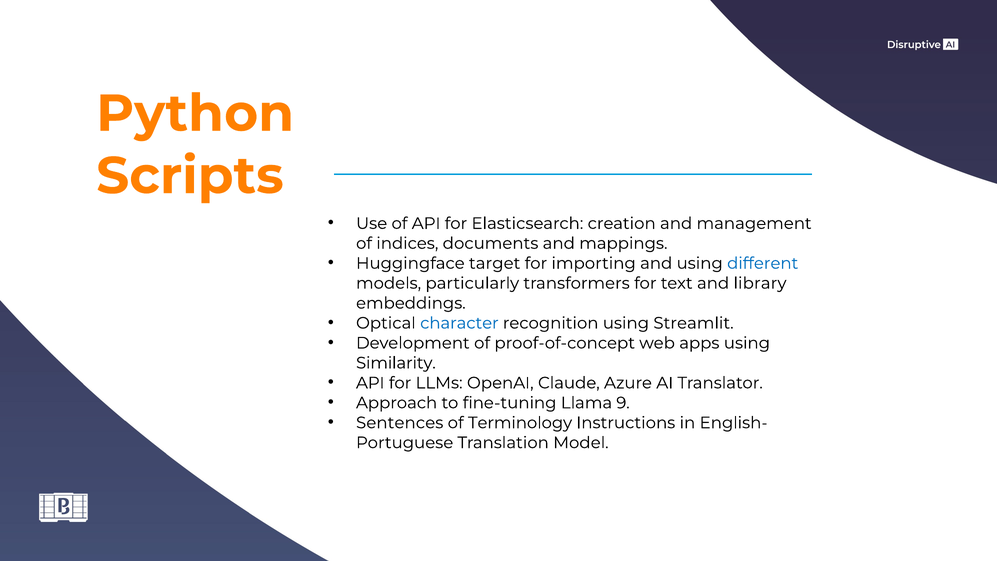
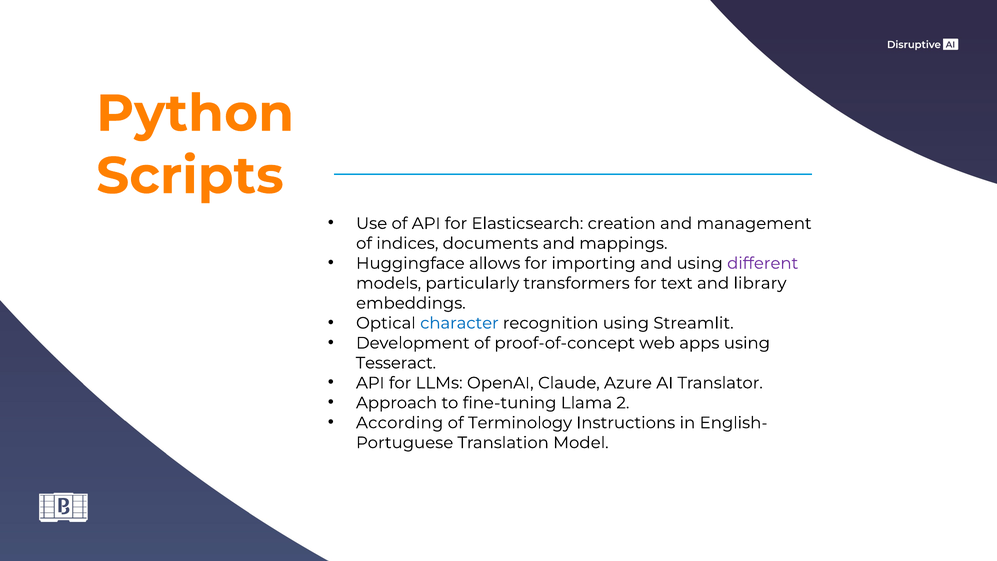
target: target -> allows
different colour: blue -> purple
Similarity: Similarity -> Tesseract
9: 9 -> 2
Sentences: Sentences -> According
